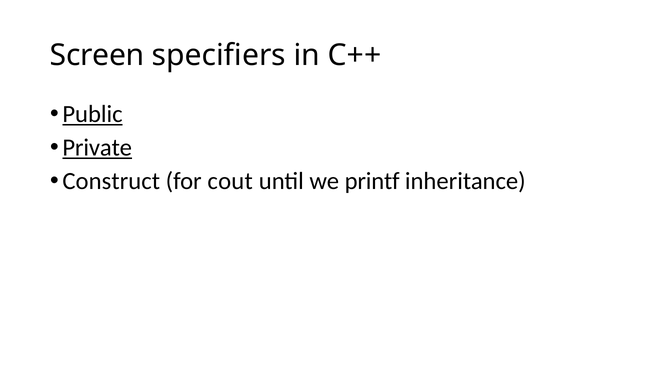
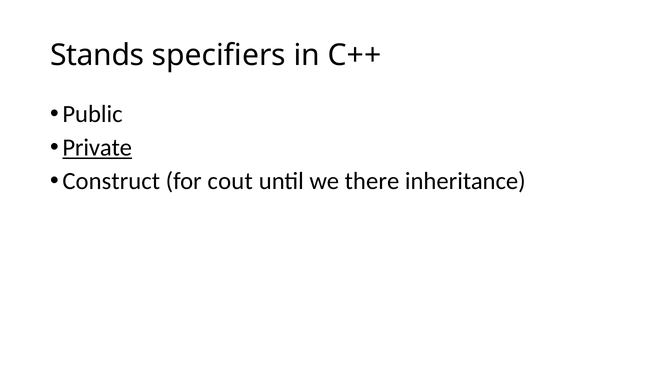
Screen: Screen -> Stands
Public underline: present -> none
printf: printf -> there
